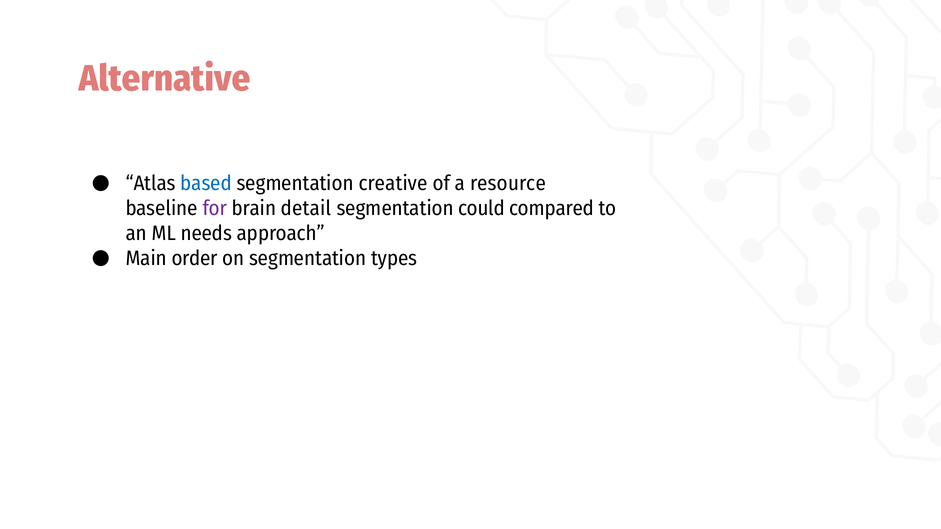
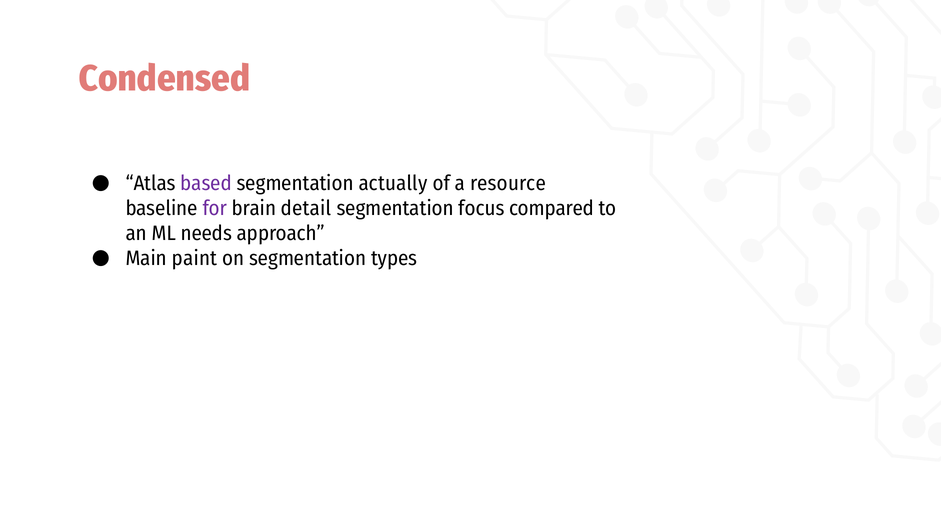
Alternative: Alternative -> Condensed
based colour: blue -> purple
creative: creative -> actually
could: could -> focus
order: order -> paint
